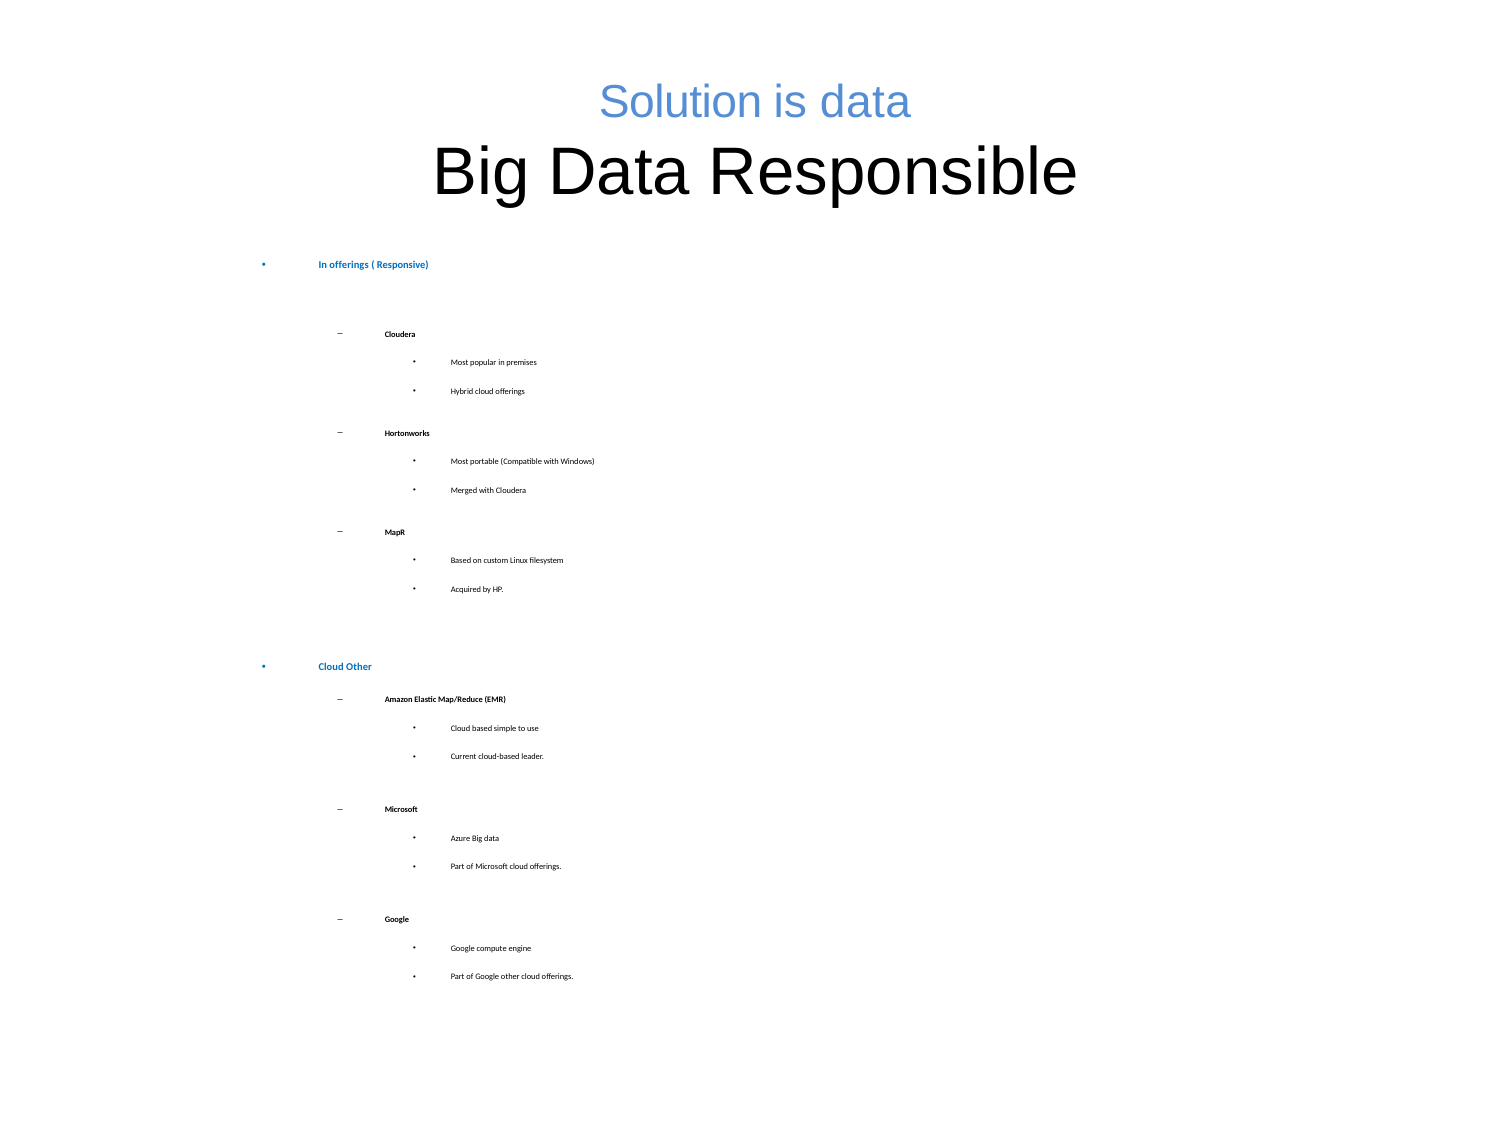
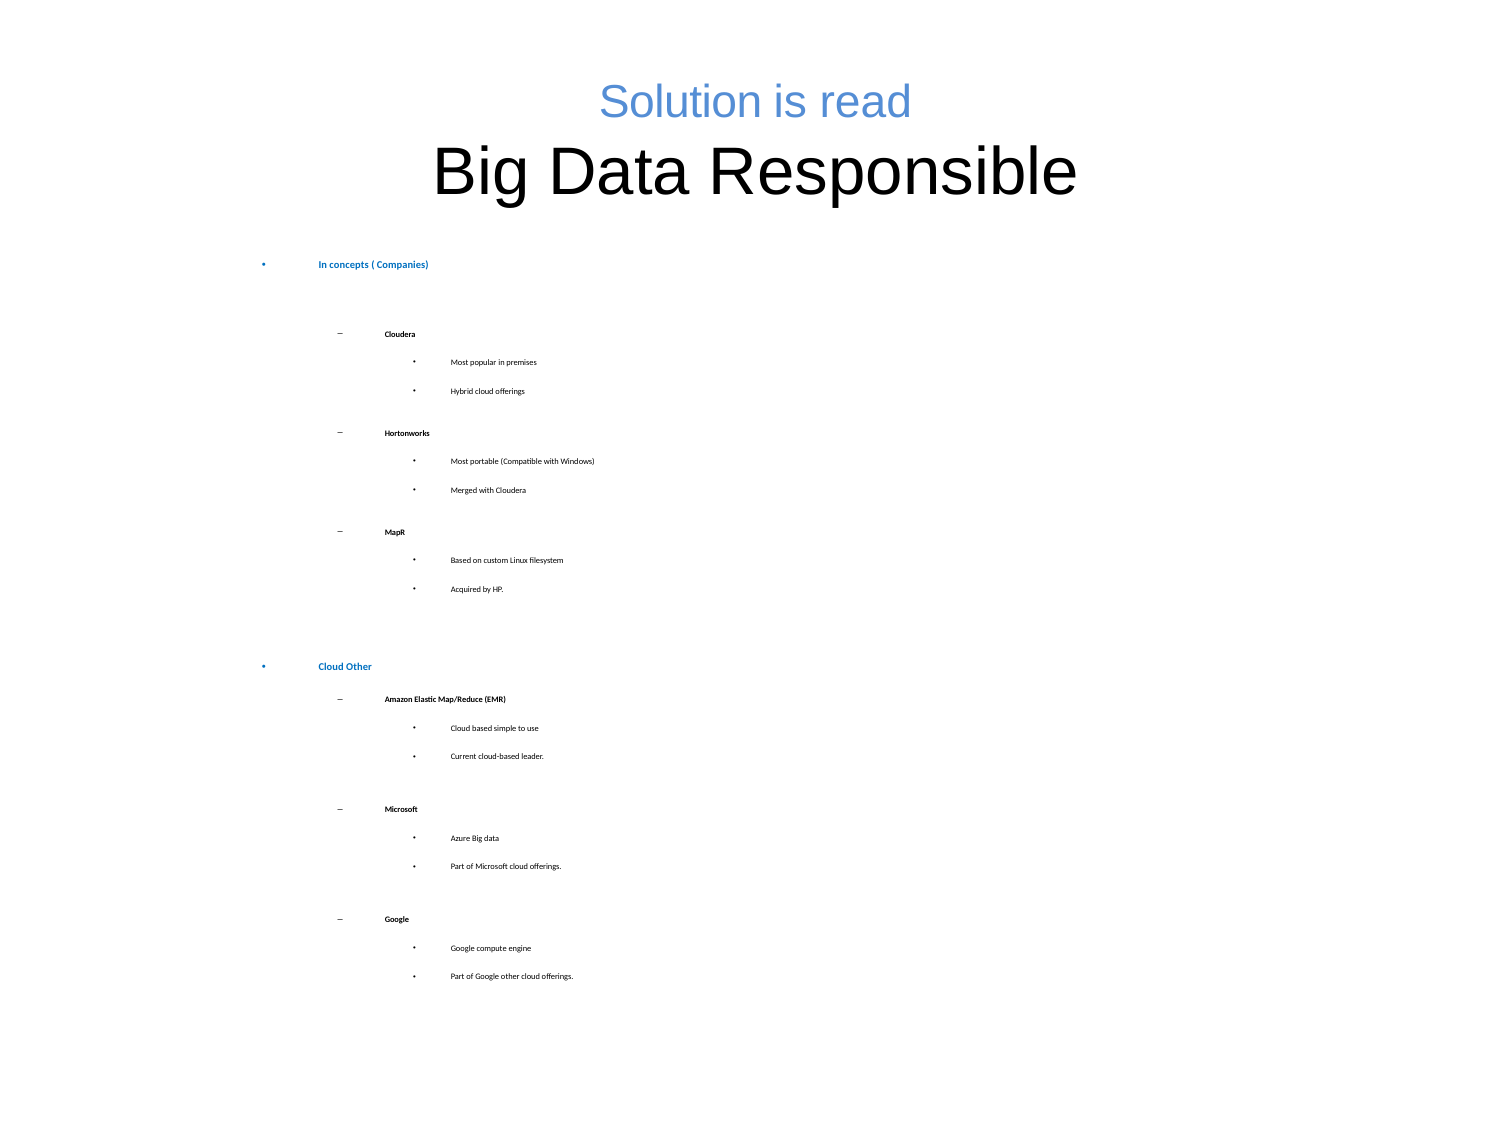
is data: data -> read
In offerings: offerings -> concepts
Responsive: Responsive -> Companies
